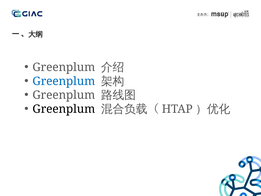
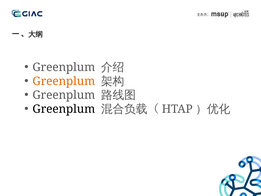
Greenplum at (64, 81) colour: blue -> orange
